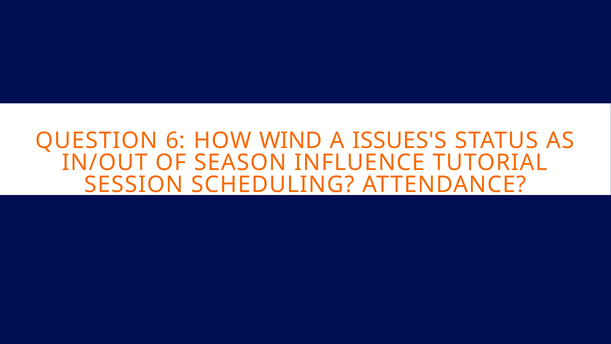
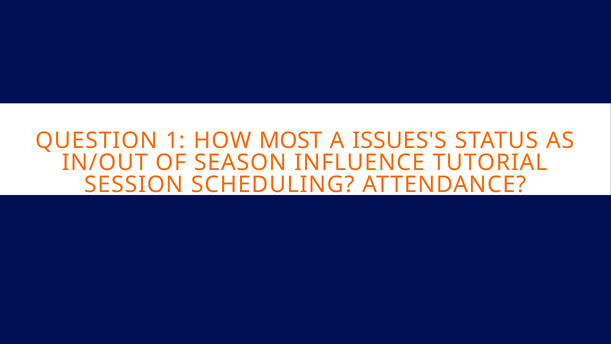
6: 6 -> 1
WIND: WIND -> MOST
